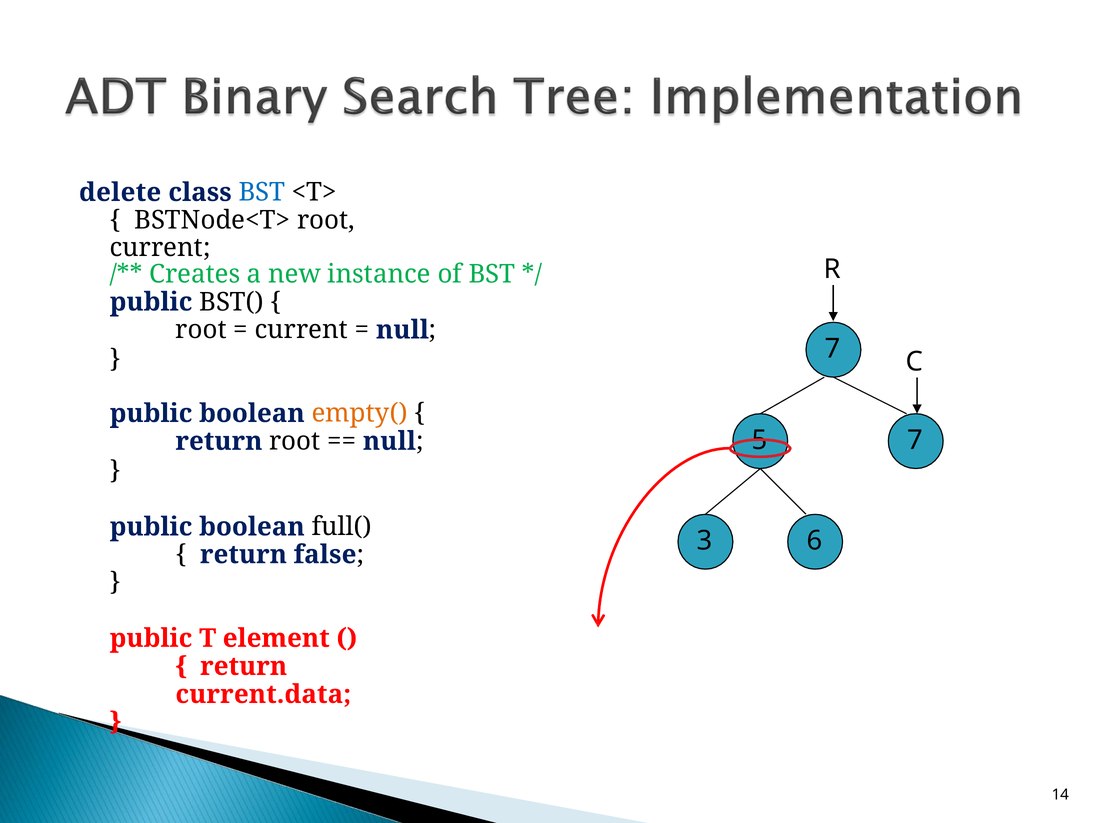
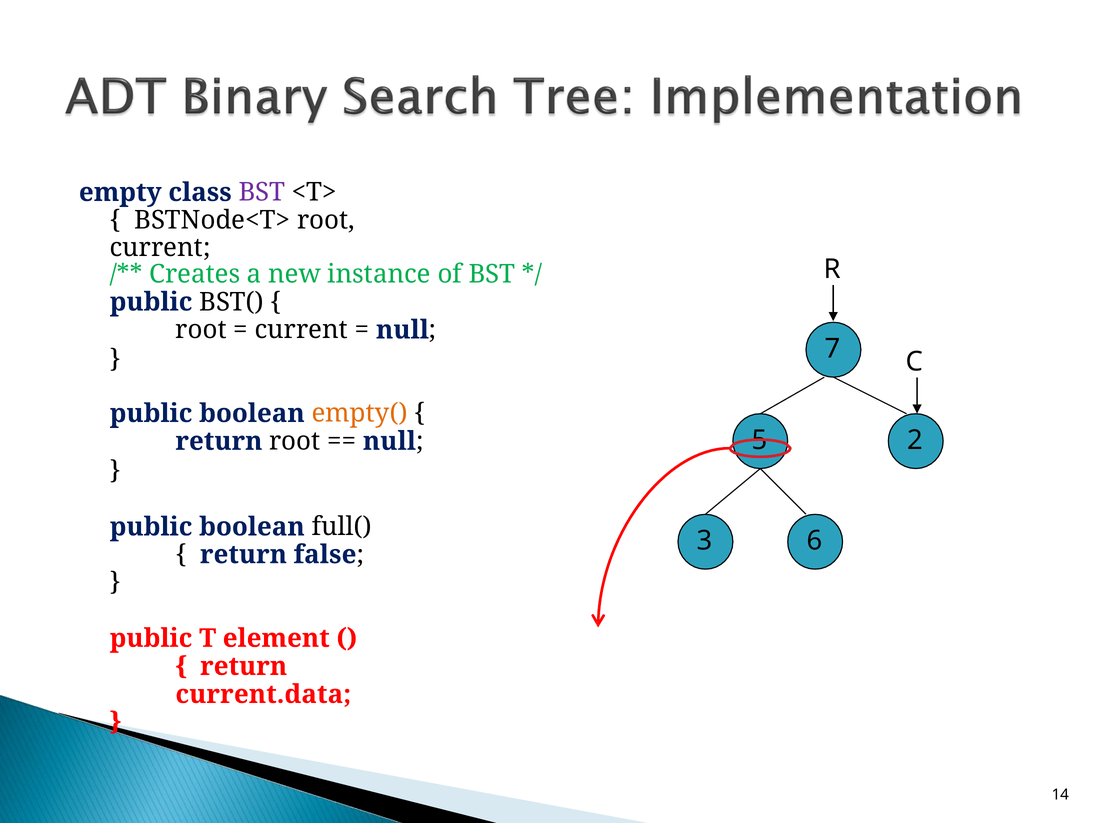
delete: delete -> empty
BST at (262, 192) colour: blue -> purple
5 7: 7 -> 2
